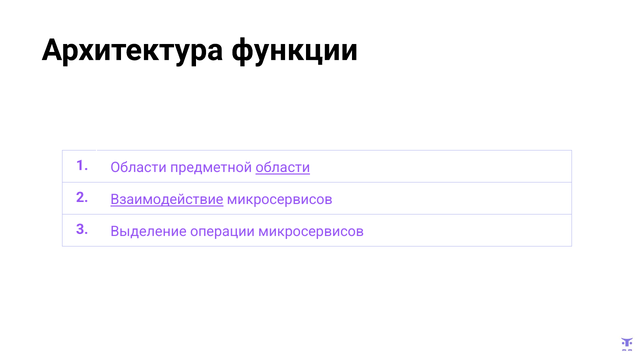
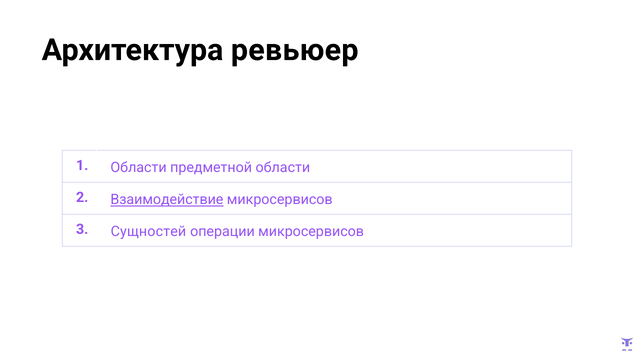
функции: функции -> ревьюер
области at (283, 168) underline: present -> none
Выделение: Выделение -> Сущностей
